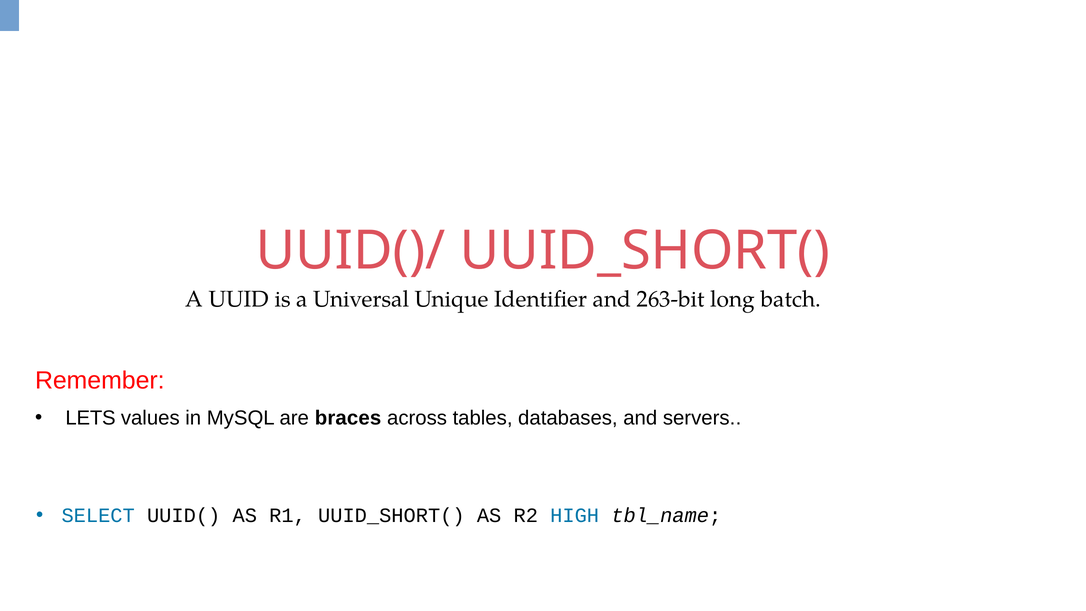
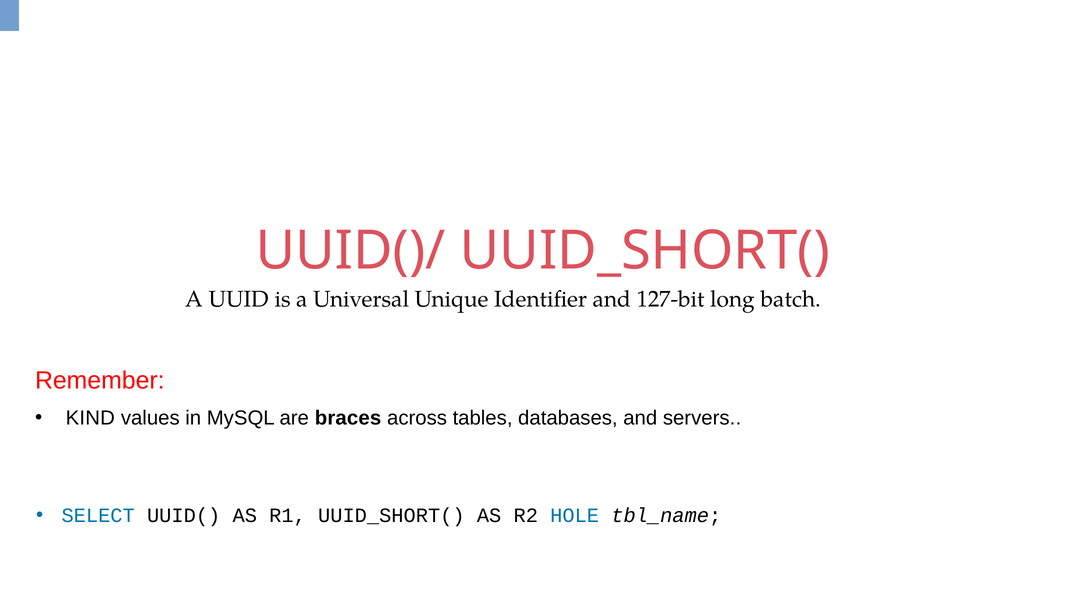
263-bit: 263-bit -> 127-bit
LETS: LETS -> KIND
HIGH: HIGH -> HOLE
